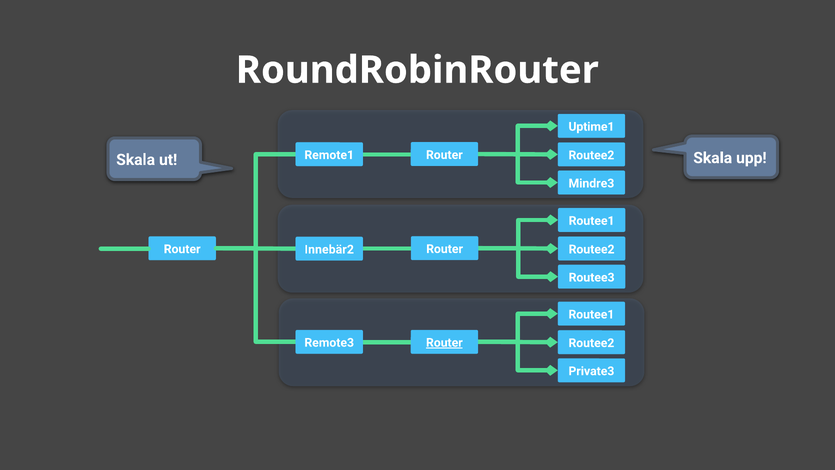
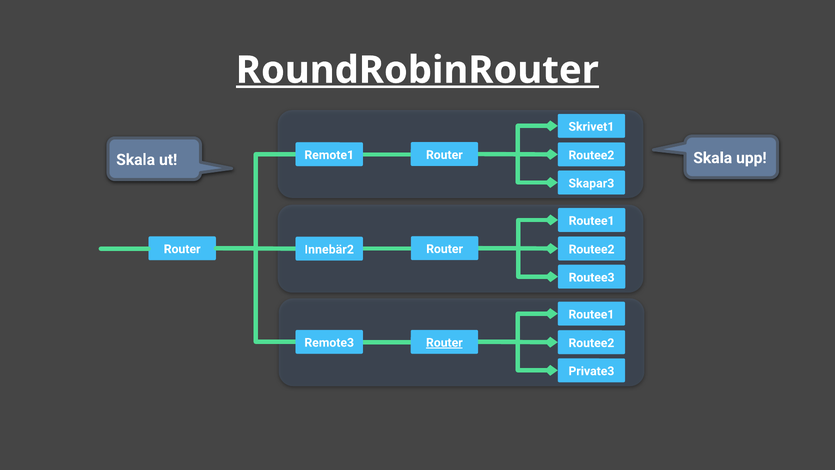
RoundRobinRouter underline: none -> present
Uptime1: Uptime1 -> Skrivet1
Mindre3: Mindre3 -> Skapar3
